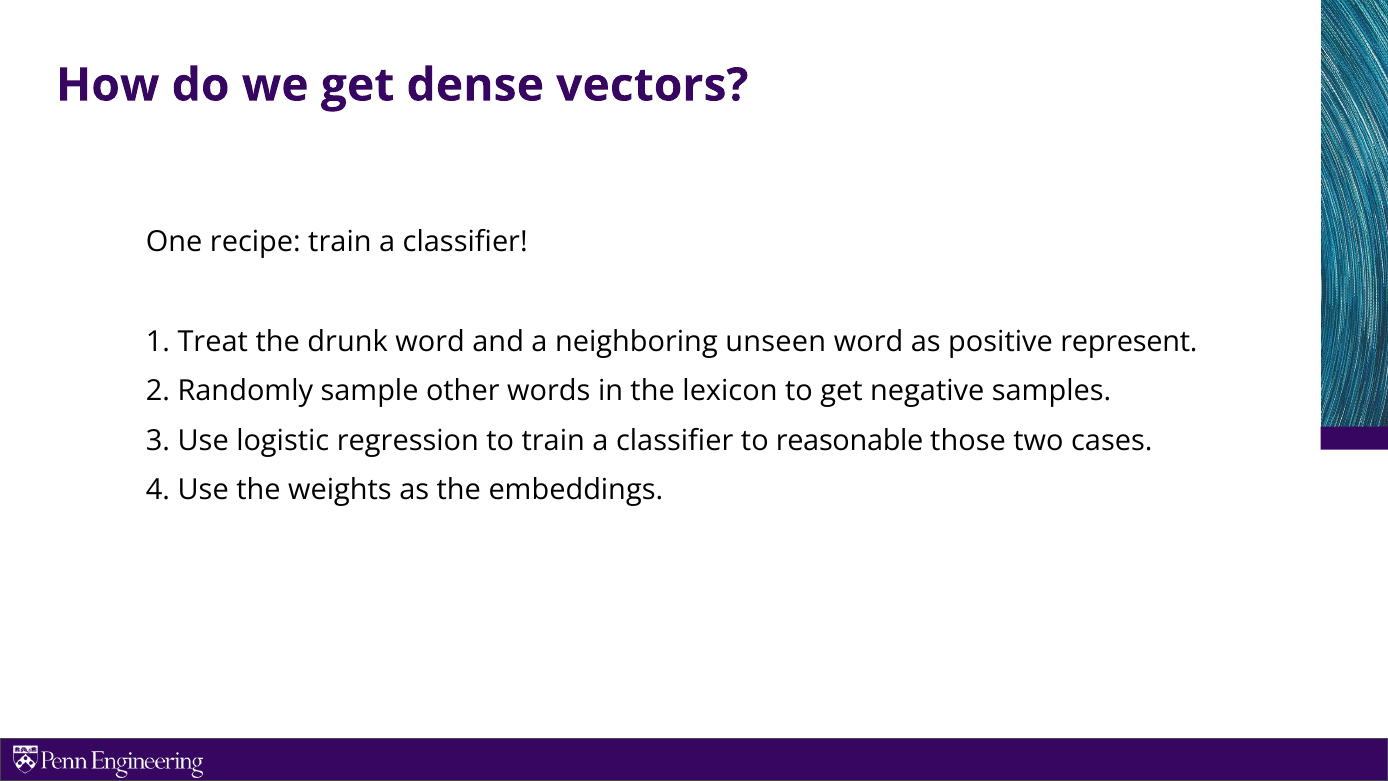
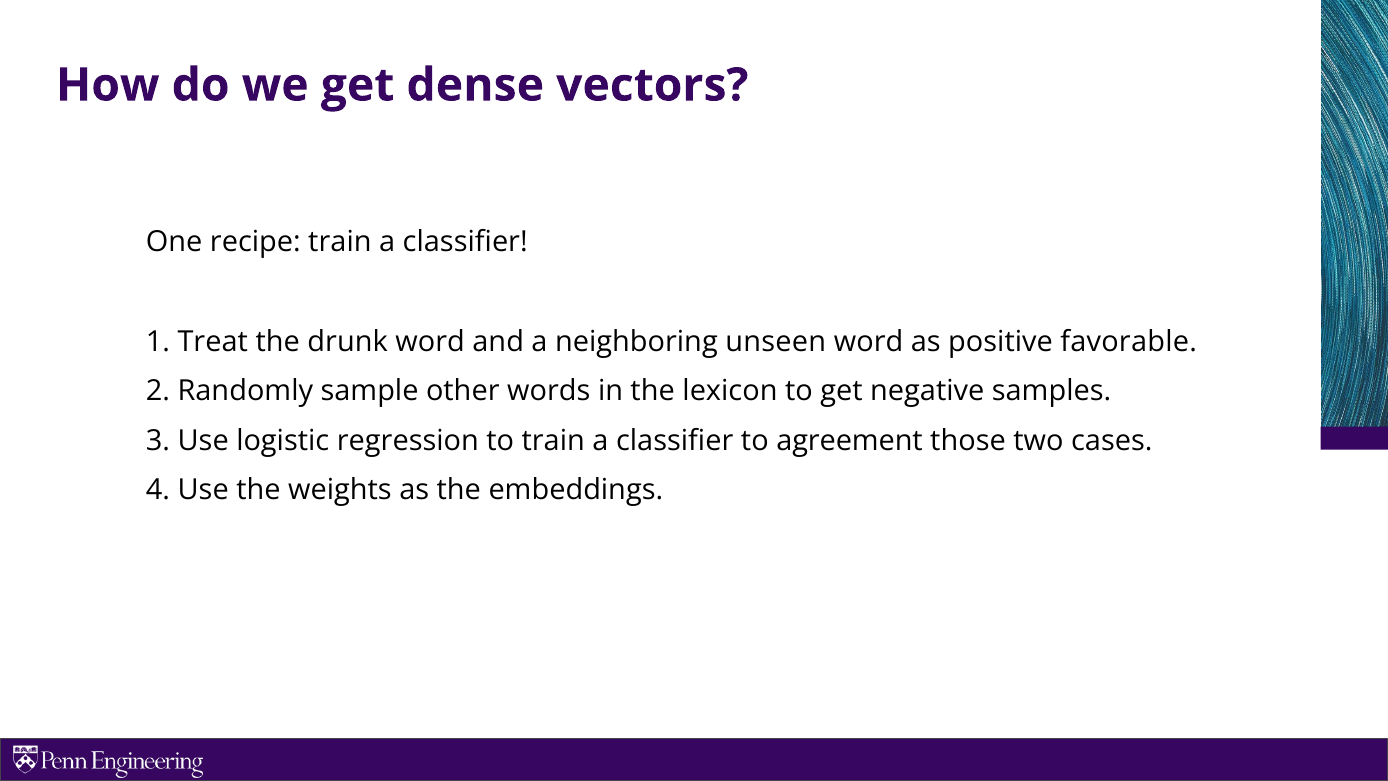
represent: represent -> favorable
reasonable: reasonable -> agreement
